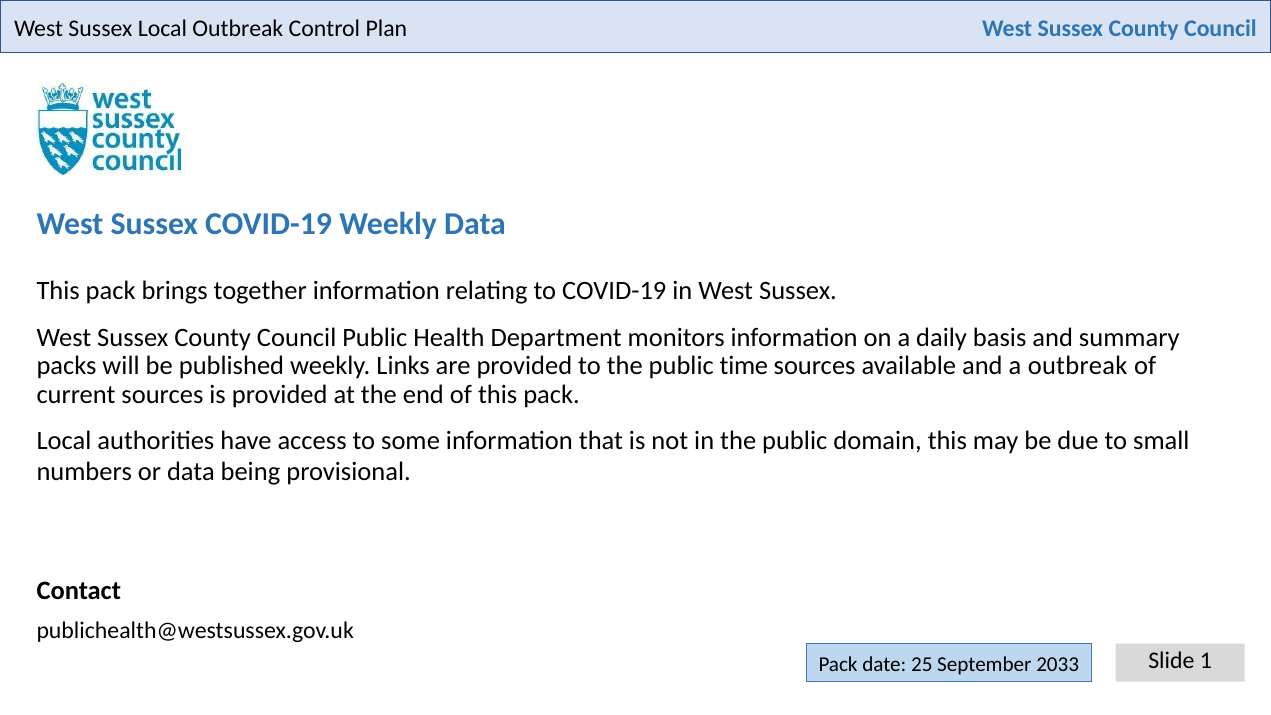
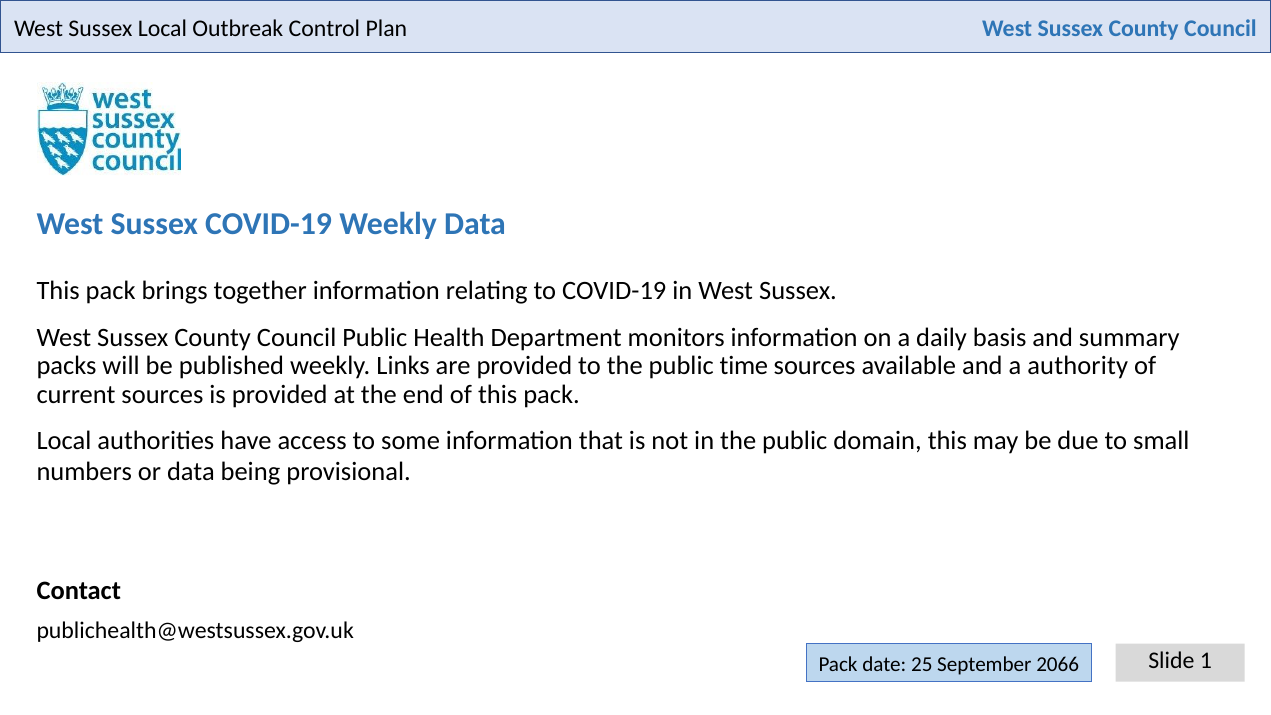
a outbreak: outbreak -> authority
2033: 2033 -> 2066
